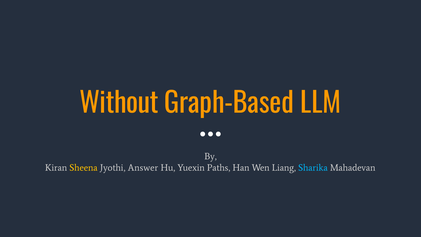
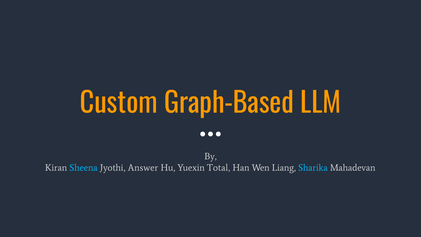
Without: Without -> Custom
Sheena colour: yellow -> light blue
Paths: Paths -> Total
